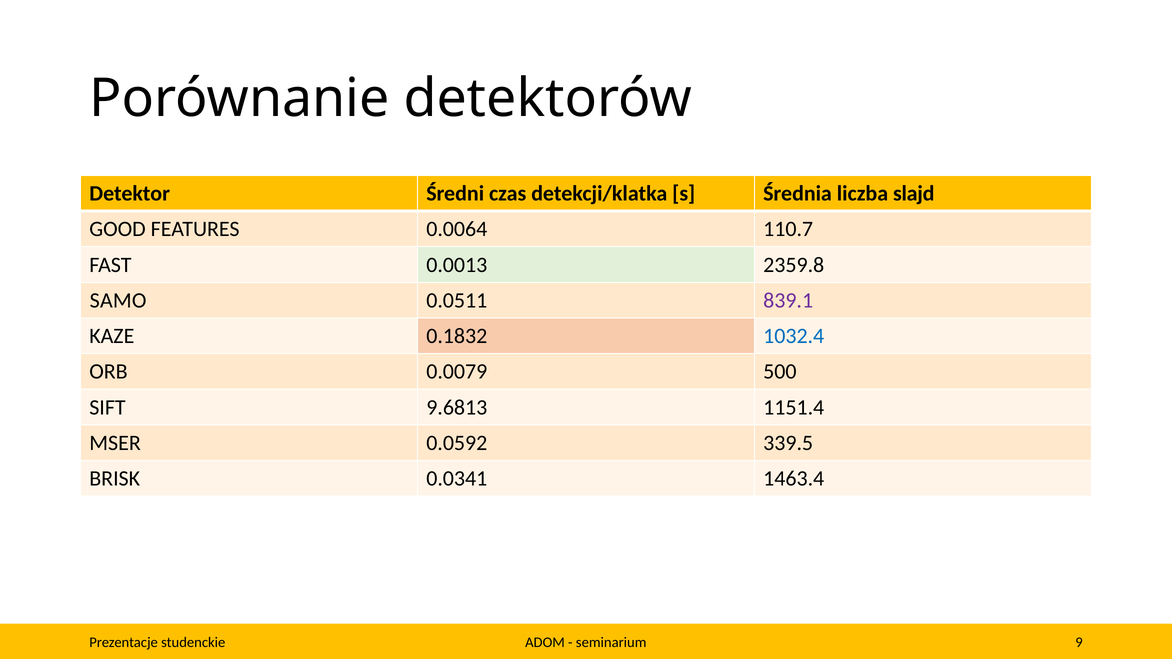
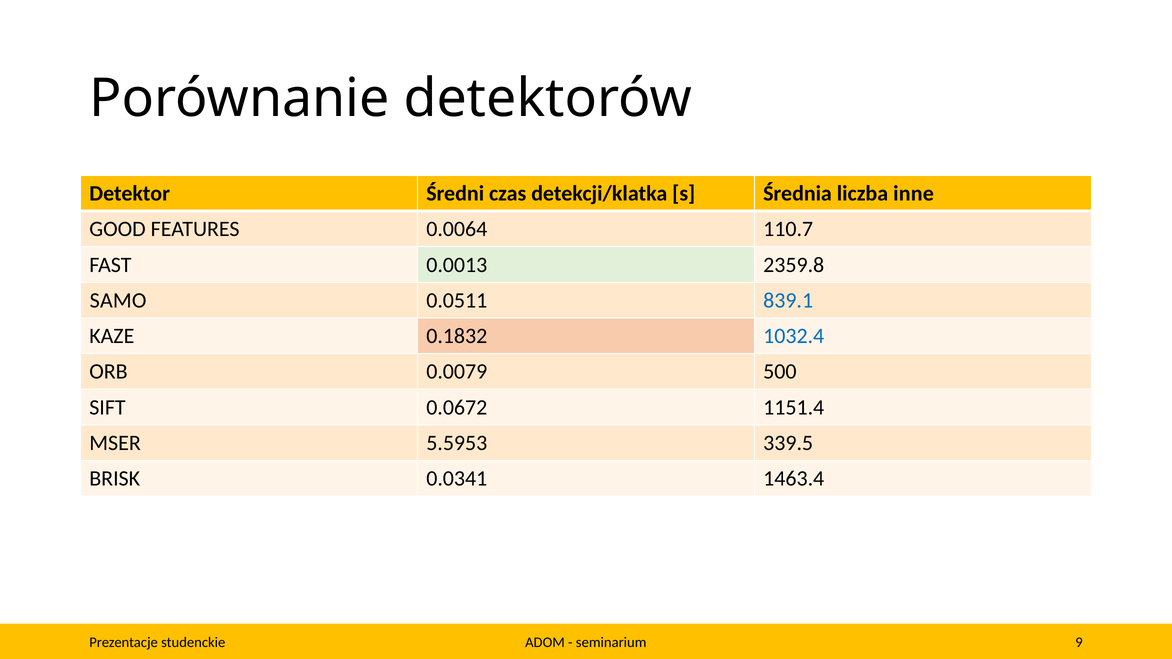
slajd: slajd -> inne
839.1 colour: purple -> blue
9.6813: 9.6813 -> 0.0672
0.0592: 0.0592 -> 5.5953
